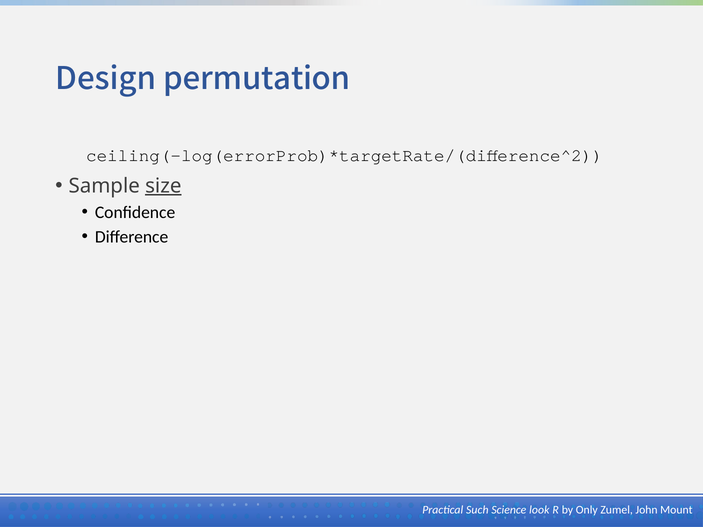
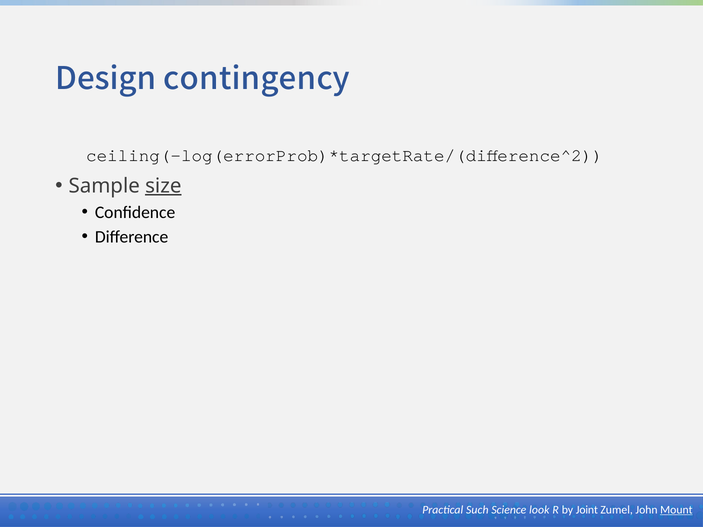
permutation: permutation -> contingency
Only: Only -> Joint
Mount underline: none -> present
